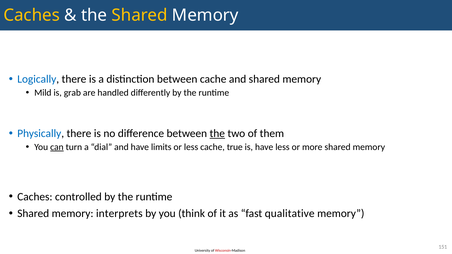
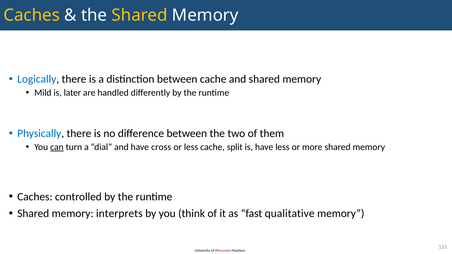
grab: grab -> later
the at (217, 134) underline: present -> none
limits: limits -> cross
true: true -> split
